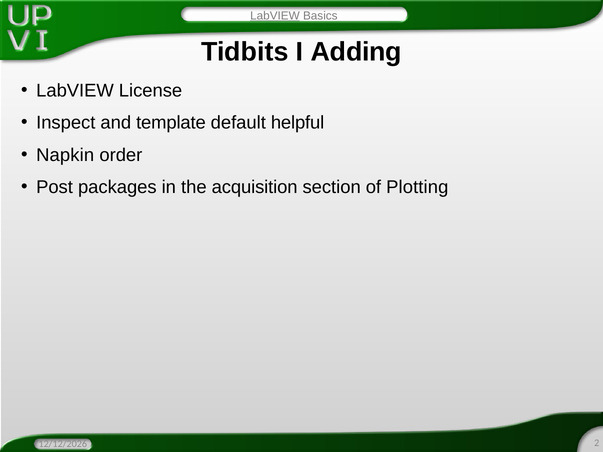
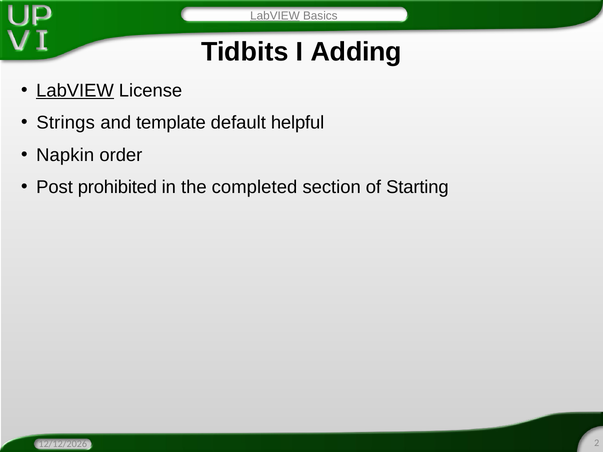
LabVIEW at (75, 91) underline: none -> present
Inspect: Inspect -> Strings
packages: packages -> prohibited
acquisition: acquisition -> completed
Plotting: Plotting -> Starting
